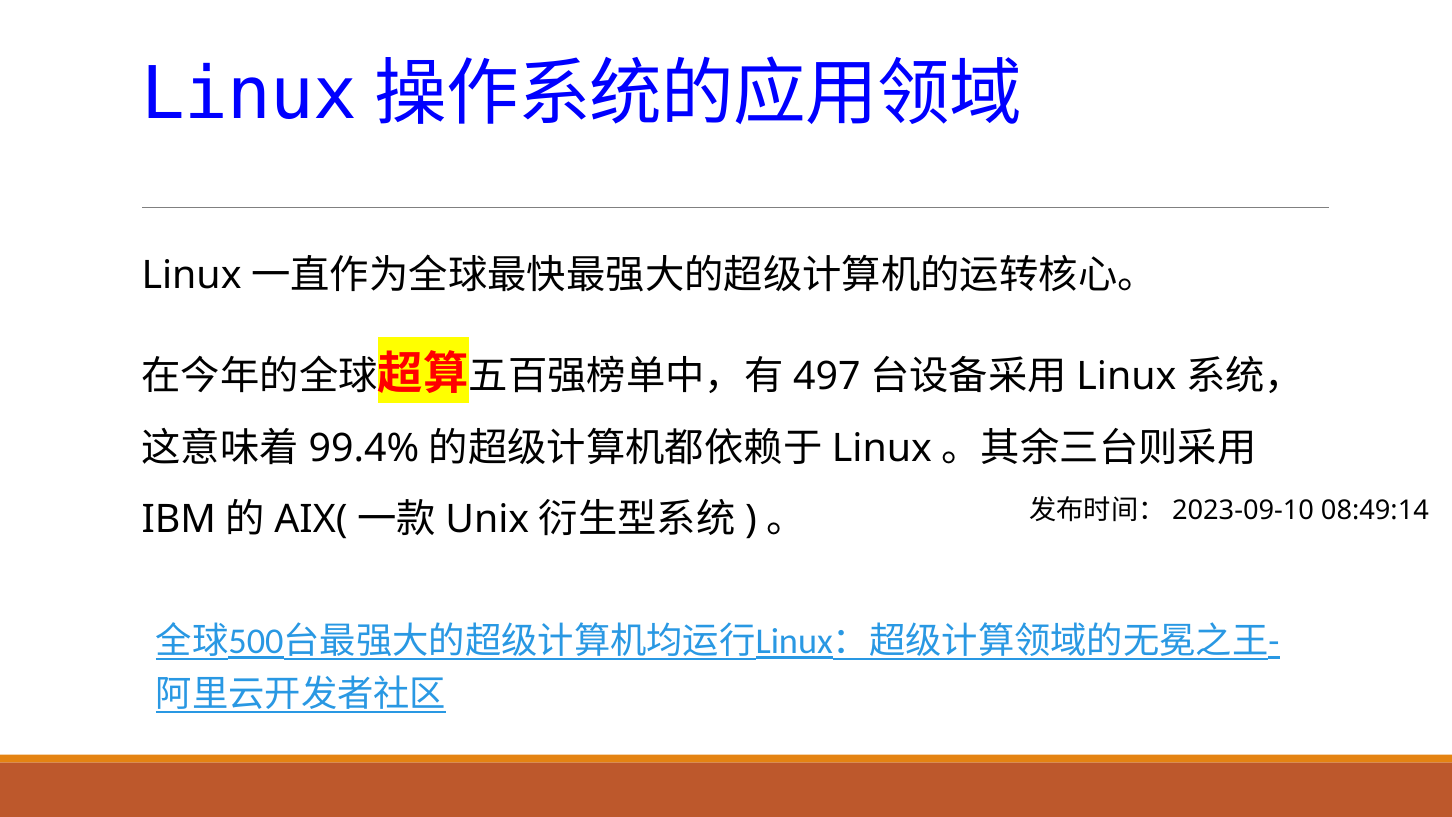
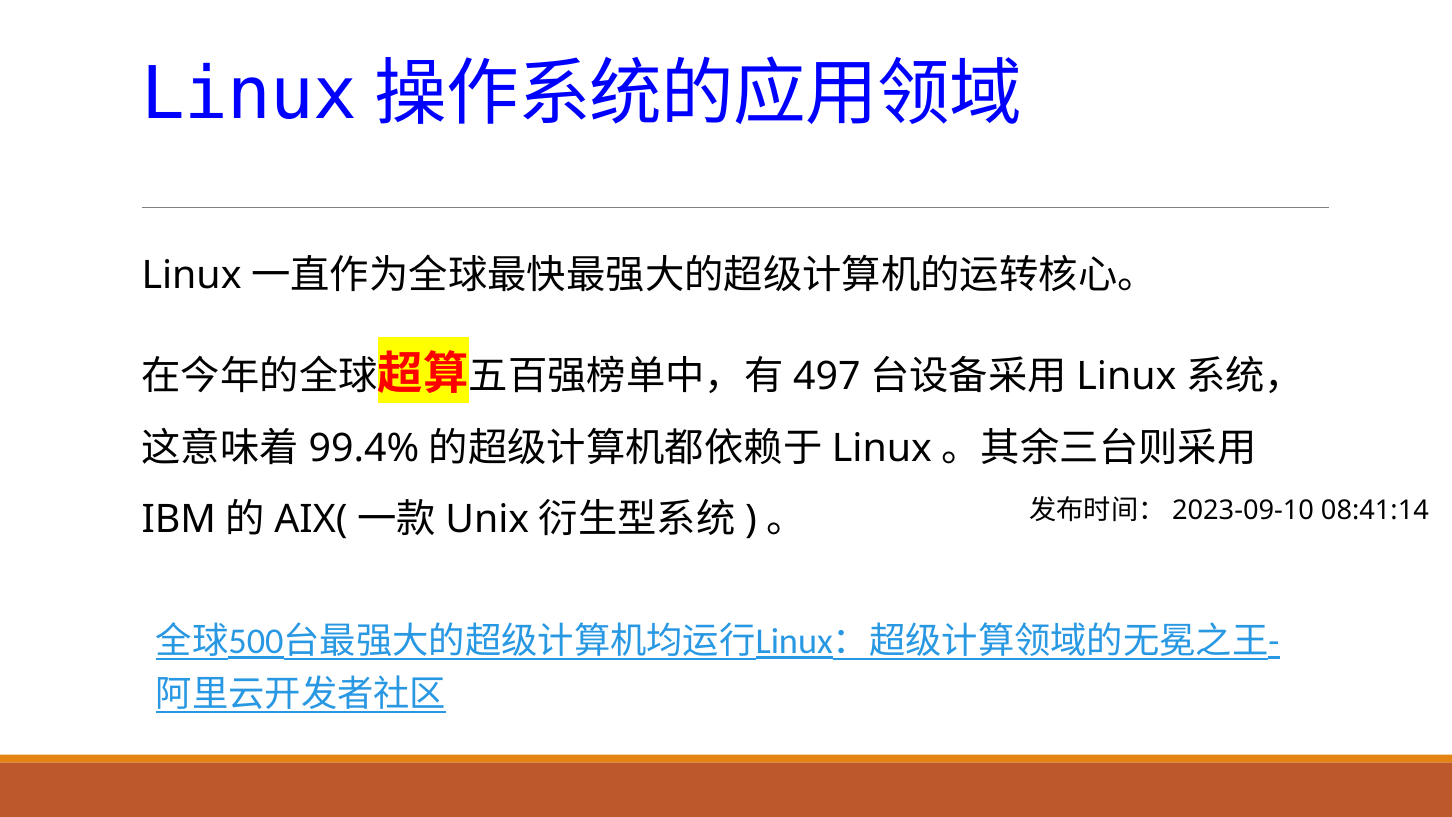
08:49:14: 08:49:14 -> 08:41:14
